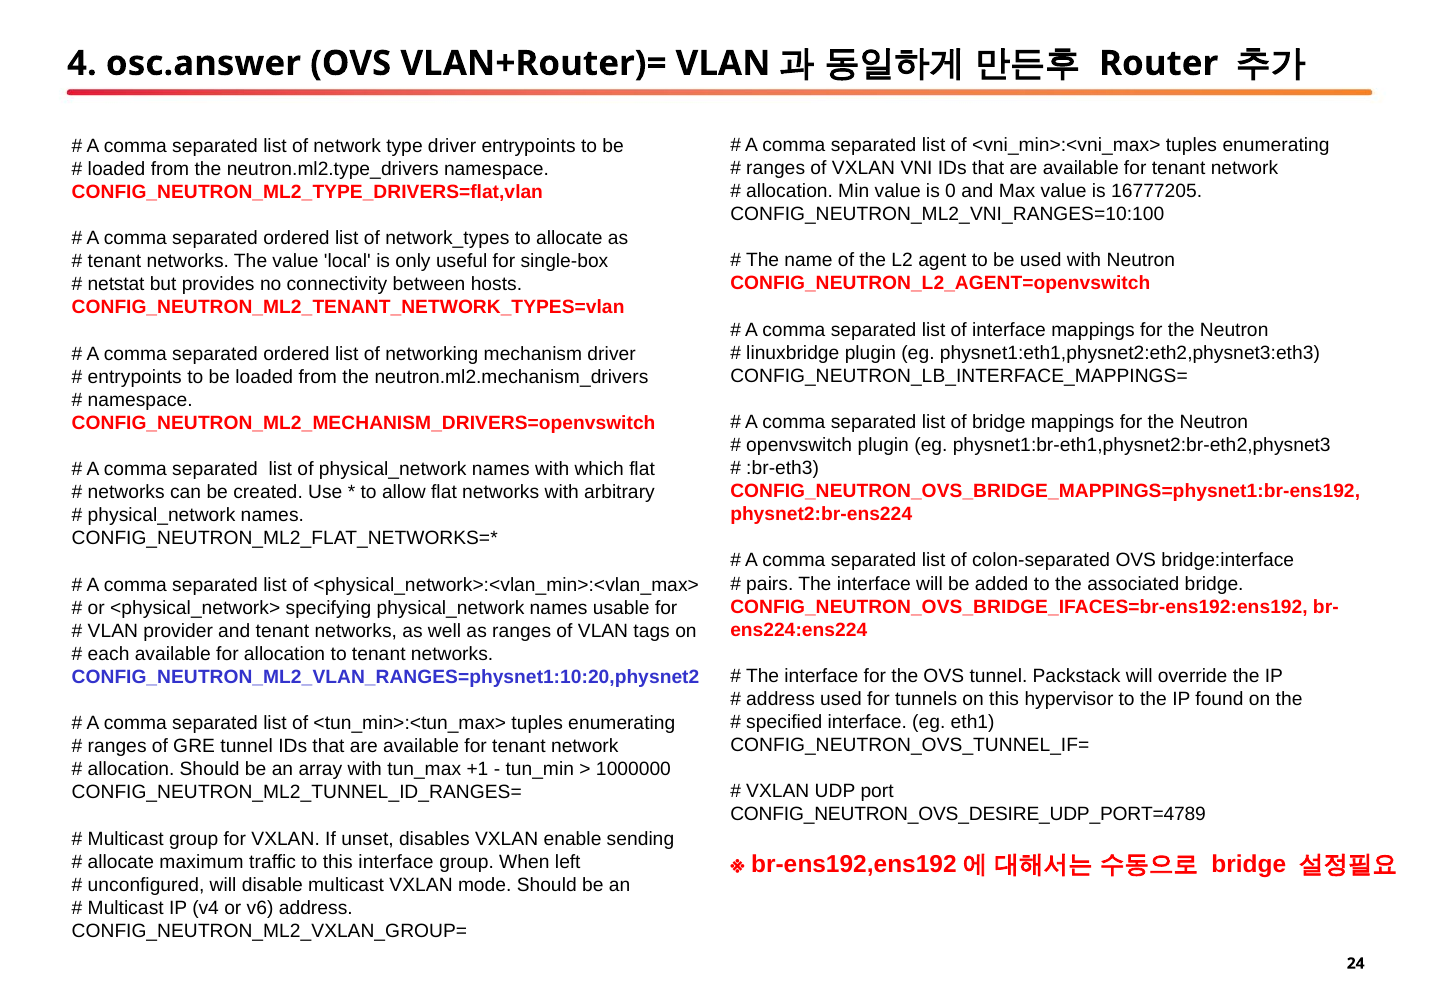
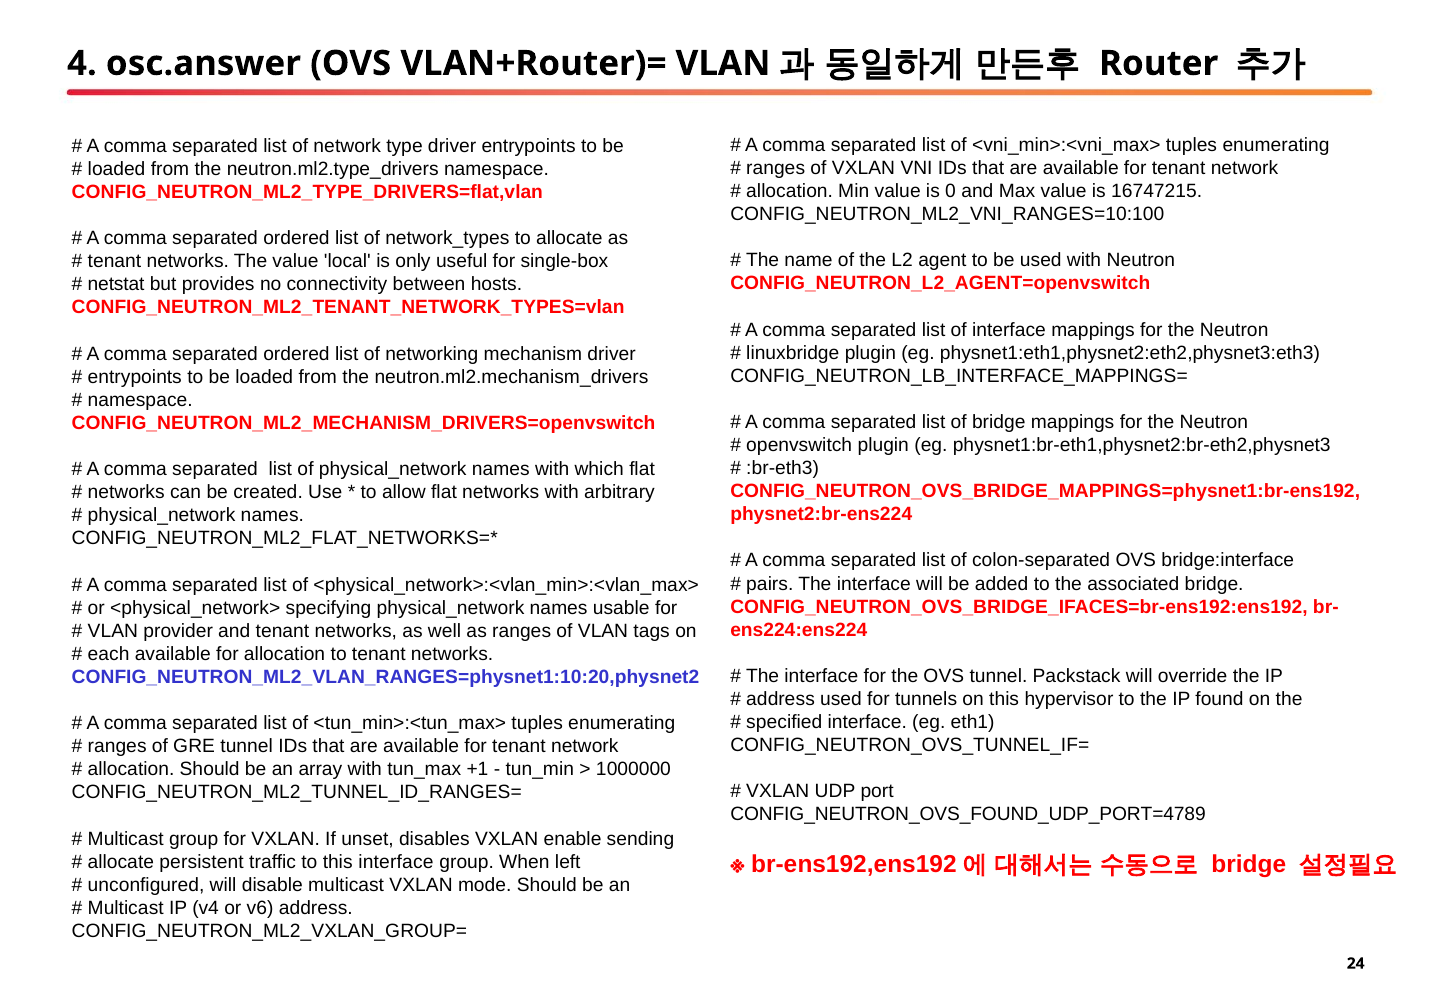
16777205: 16777205 -> 16747215
CONFIG_NEUTRON_OVS_DESIRE_UDP_PORT=4789: CONFIG_NEUTRON_OVS_DESIRE_UDP_PORT=4789 -> CONFIG_NEUTRON_OVS_FOUND_UDP_PORT=4789
maximum: maximum -> persistent
